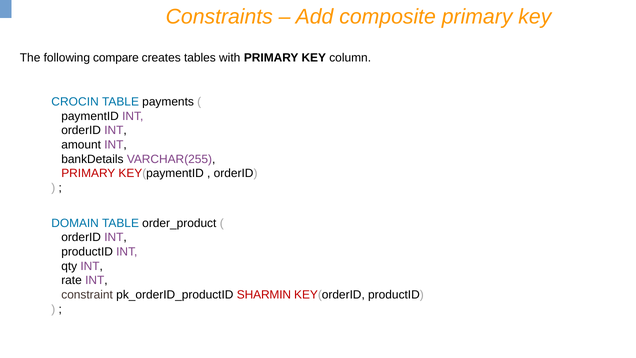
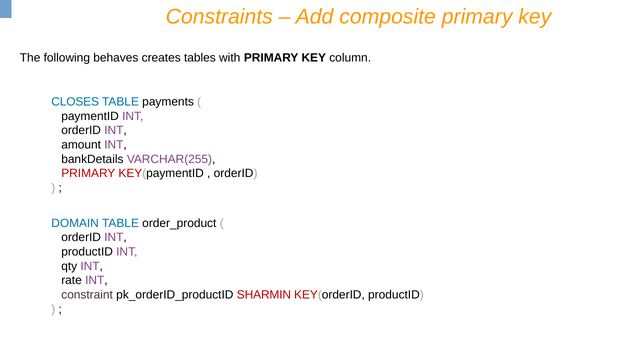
compare: compare -> behaves
CROCIN: CROCIN -> CLOSES
